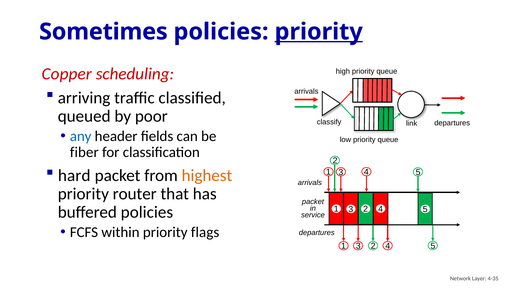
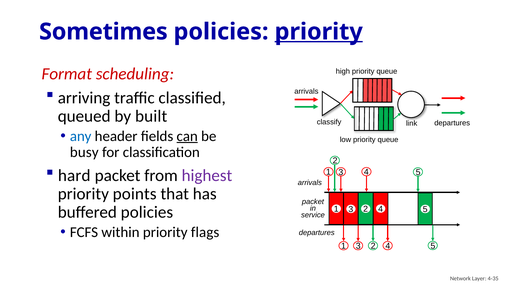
Copper: Copper -> Format
poor: poor -> built
can underline: none -> present
fiber: fiber -> busy
highest colour: orange -> purple
router: router -> points
